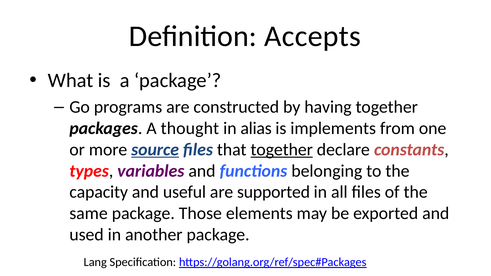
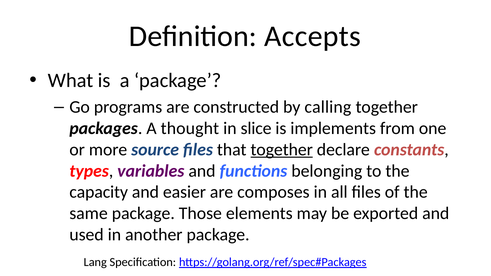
having: having -> calling
alias: alias -> slice
source underline: present -> none
useful: useful -> easier
supported: supported -> composes
